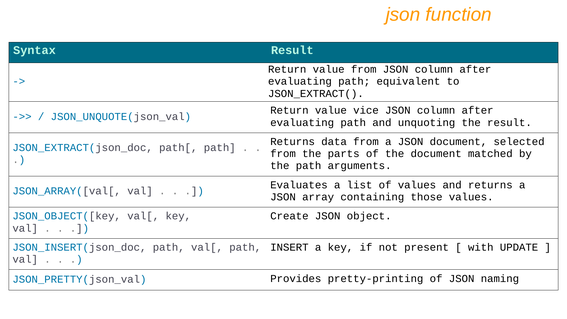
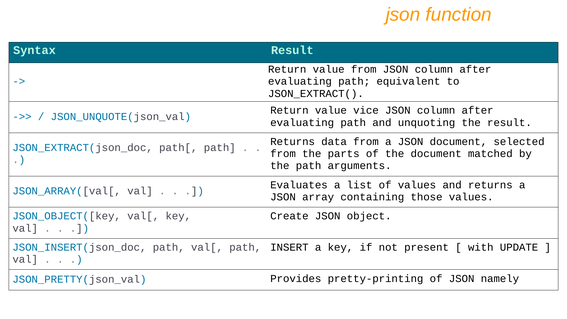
naming: naming -> namely
